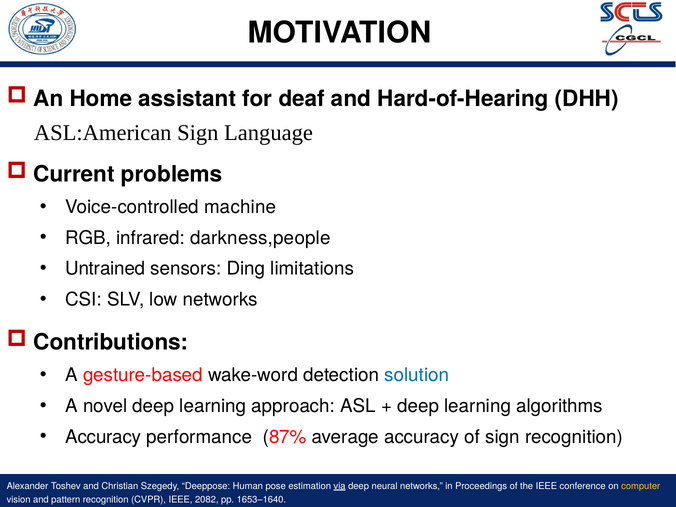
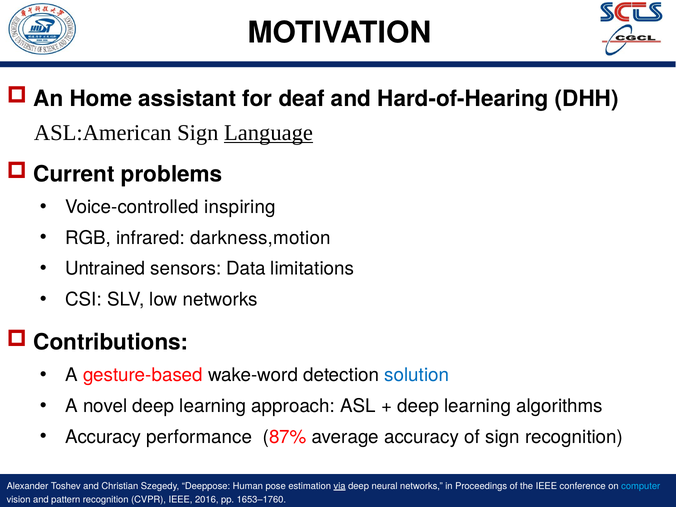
Language underline: none -> present
machine: machine -> inspiring
darkness,people: darkness,people -> darkness,motion
Ding: Ding -> Data
computer colour: yellow -> light blue
2082: 2082 -> 2016
1653–1640: 1653–1640 -> 1653–1760
